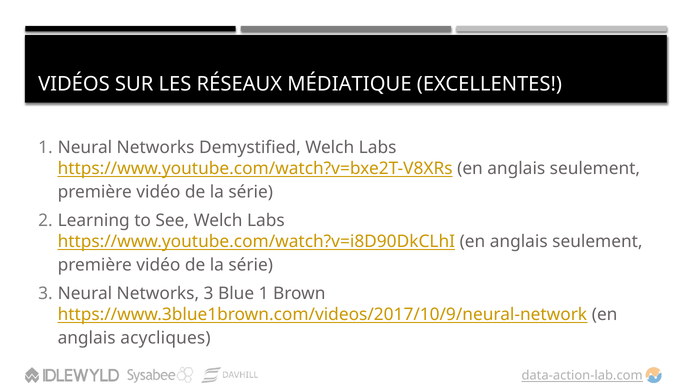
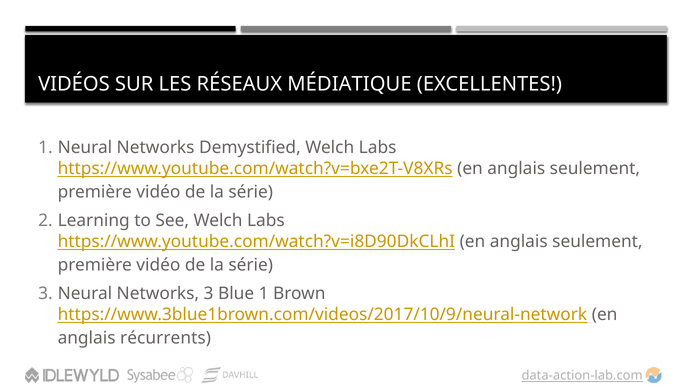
acycliques: acycliques -> récurrents
